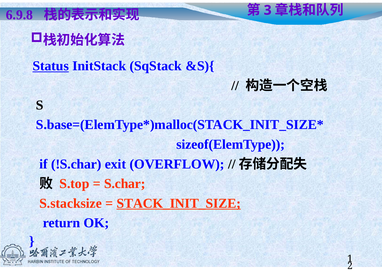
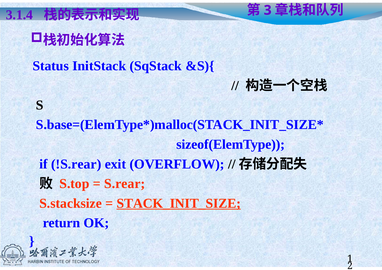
6.9.8: 6.9.8 -> 3.1.4
Status underline: present -> none
!S.char: !S.char -> !S.rear
S.char: S.char -> S.rear
